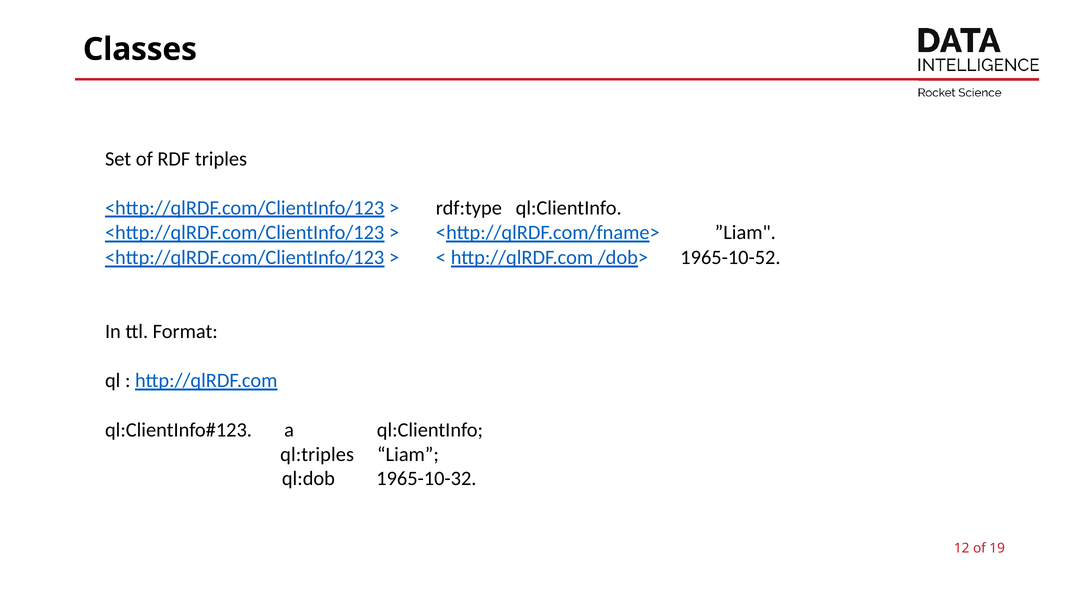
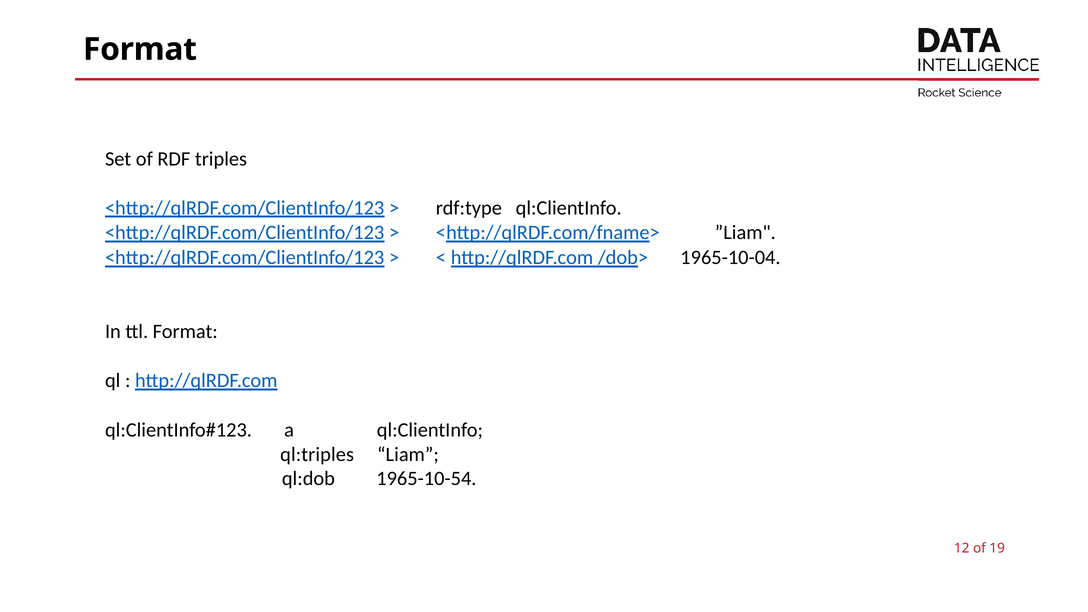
Classes at (140, 49): Classes -> Format
1965-10-52: 1965-10-52 -> 1965-10-04
1965-10-32: 1965-10-32 -> 1965-10-54
